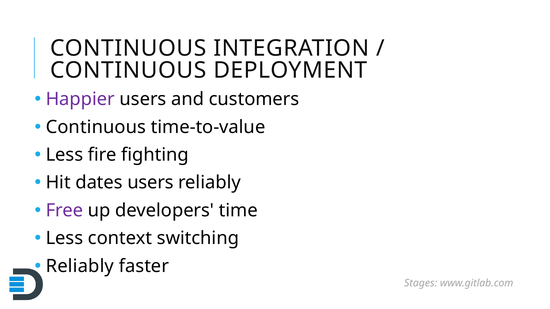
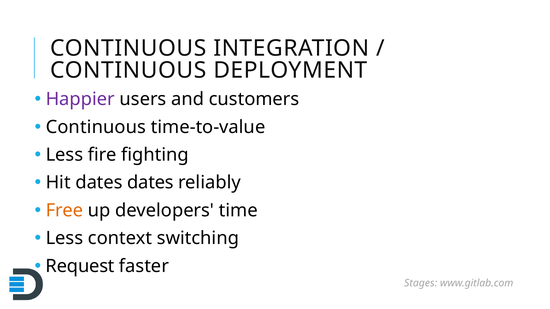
dates users: users -> dates
Free colour: purple -> orange
Reliably at (80, 266): Reliably -> Request
